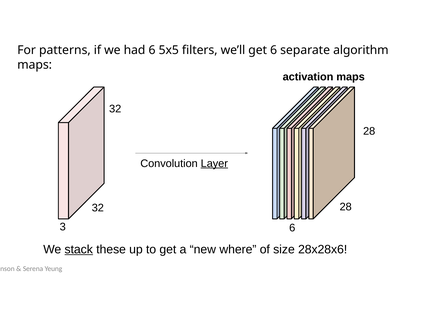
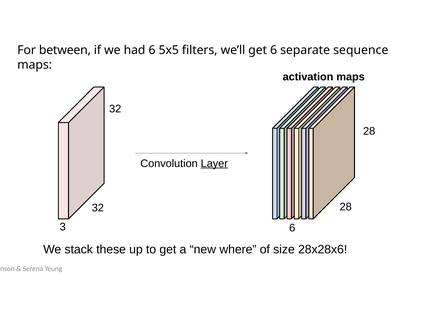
For patterns: patterns -> between
algorithm: algorithm -> sequence
stack underline: present -> none
